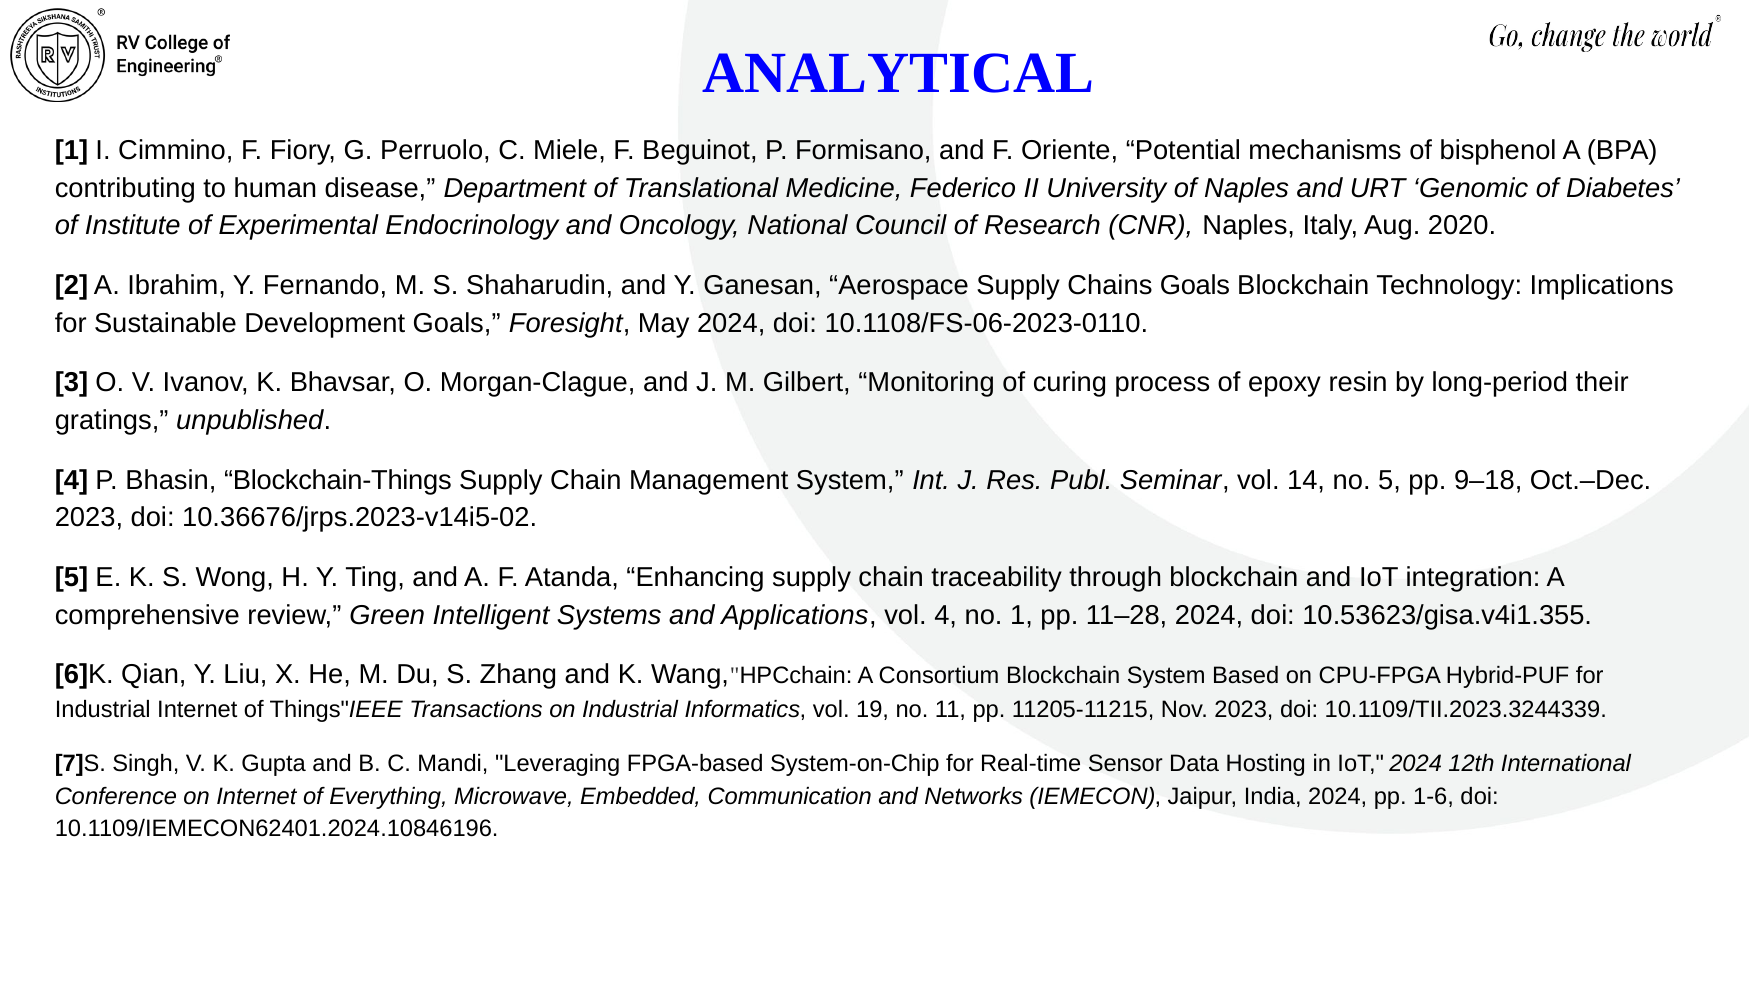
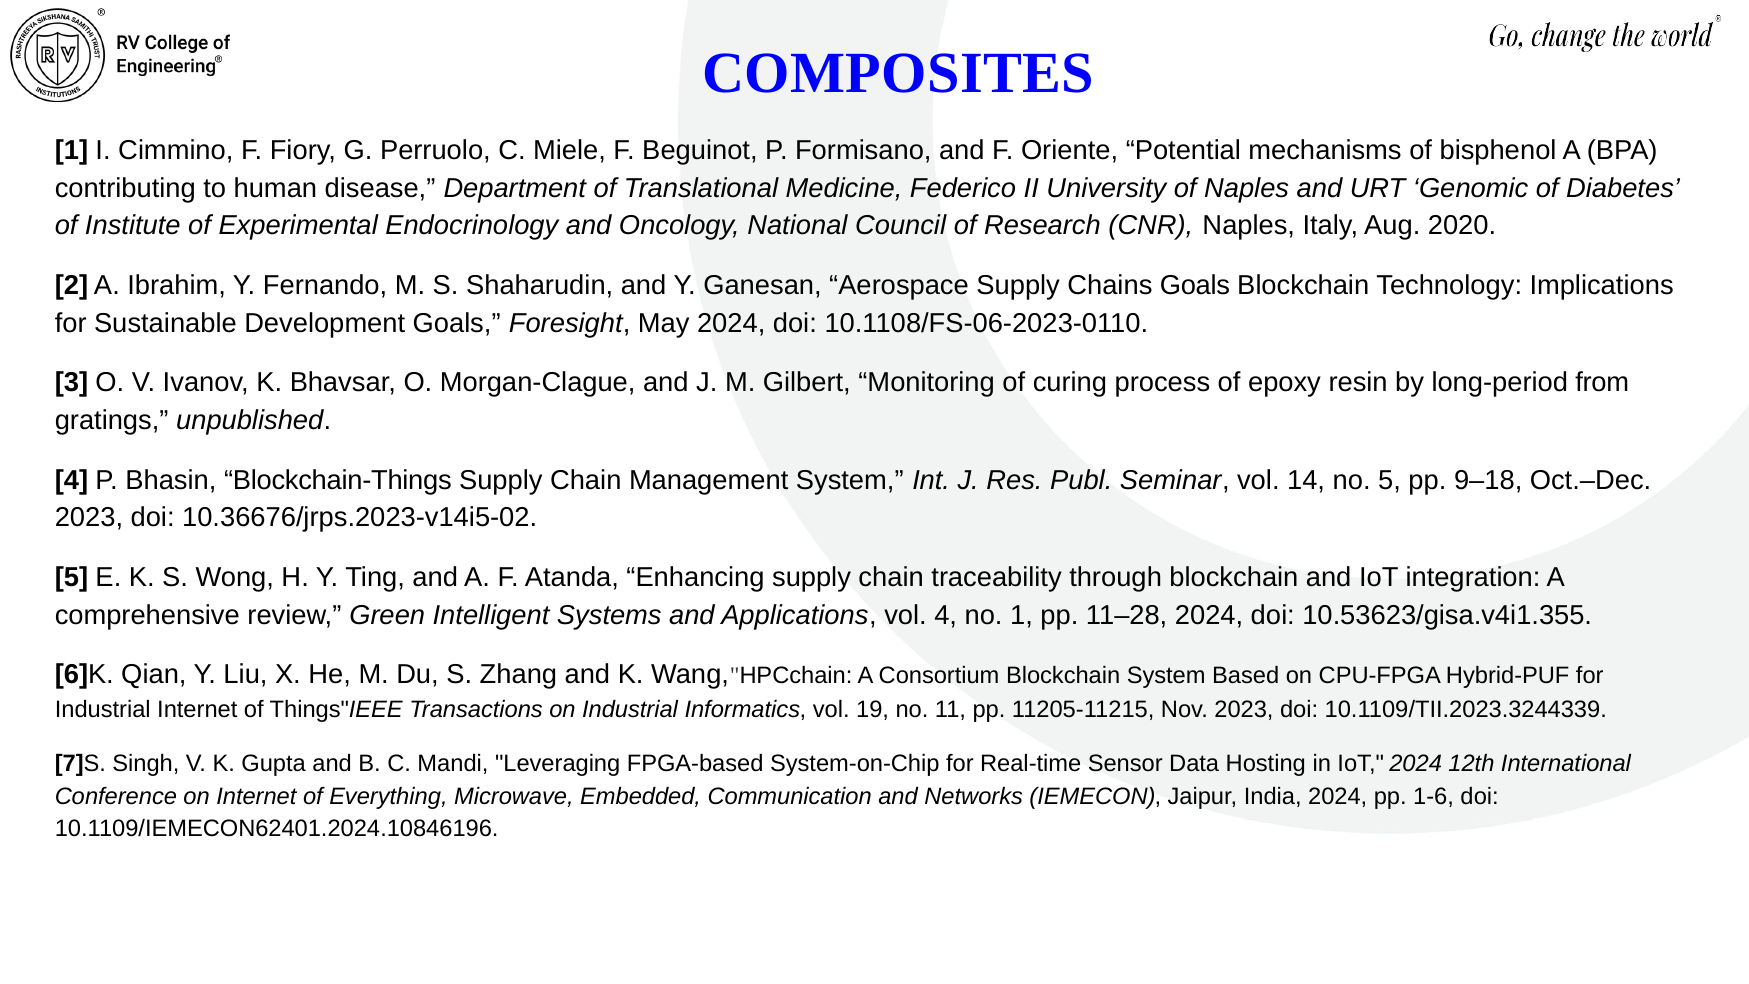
ANALYTICAL: ANALYTICAL -> COMPOSITES
their: their -> from
